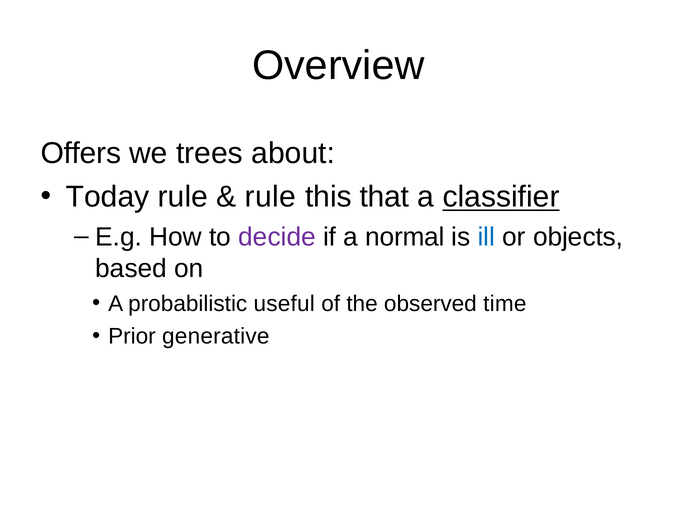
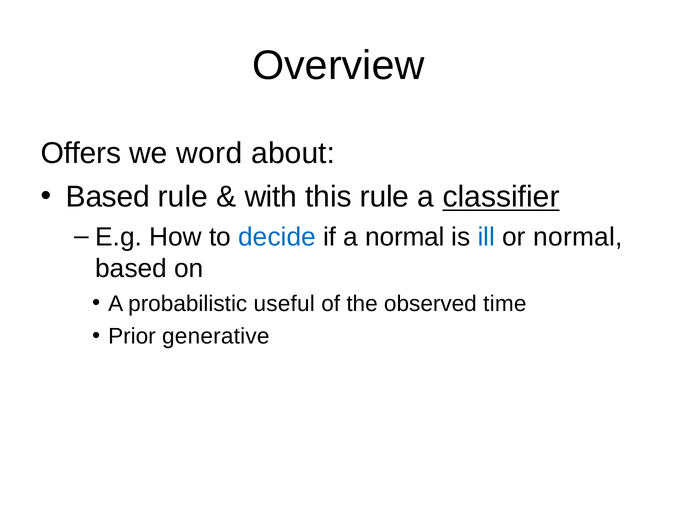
trees: trees -> word
Today at (108, 197): Today -> Based
rule at (271, 197): rule -> with
this that: that -> rule
decide colour: purple -> blue
or objects: objects -> normal
